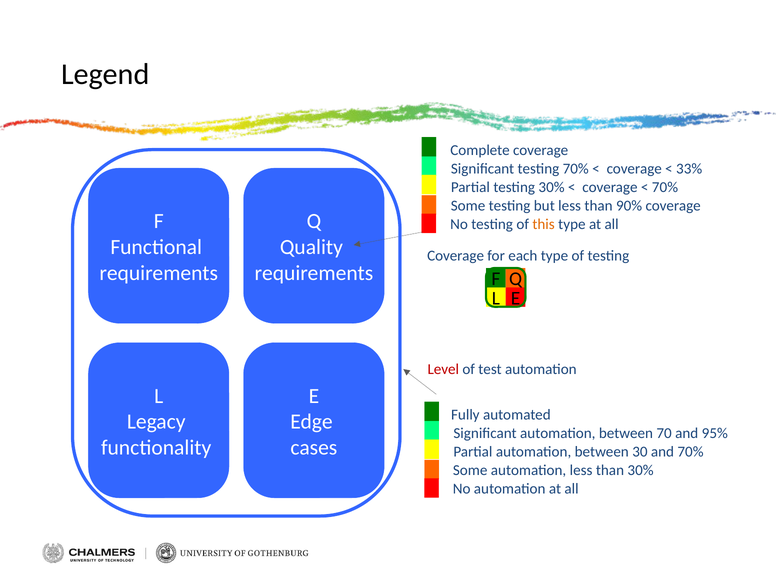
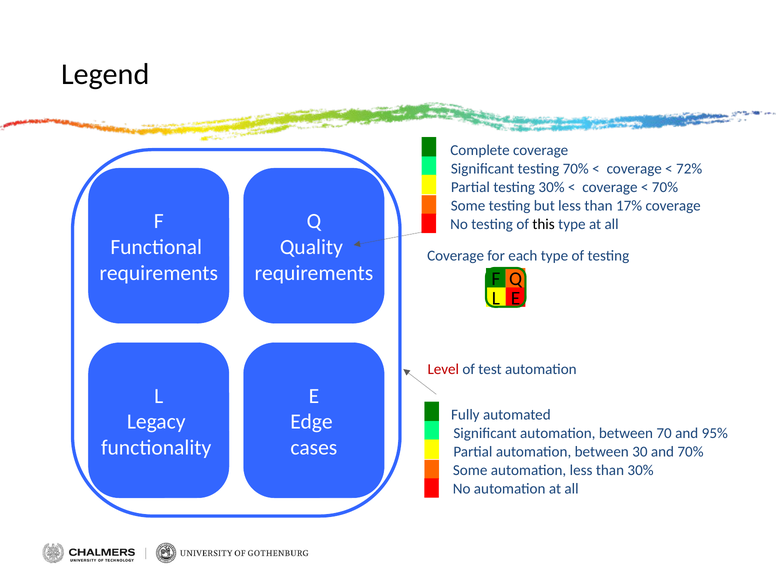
33%: 33% -> 72%
90%: 90% -> 17%
this colour: orange -> black
